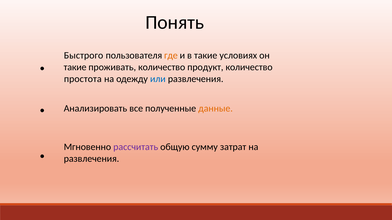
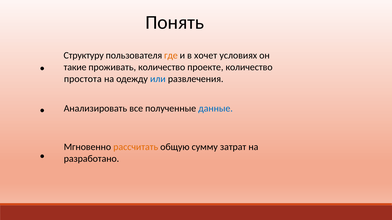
Быстрого: Быстрого -> Структуру
в такие: такие -> хочет
продукт: продукт -> проекте
данные colour: orange -> blue
рассчитать colour: purple -> orange
развлечения at (91, 159): развлечения -> разработано
